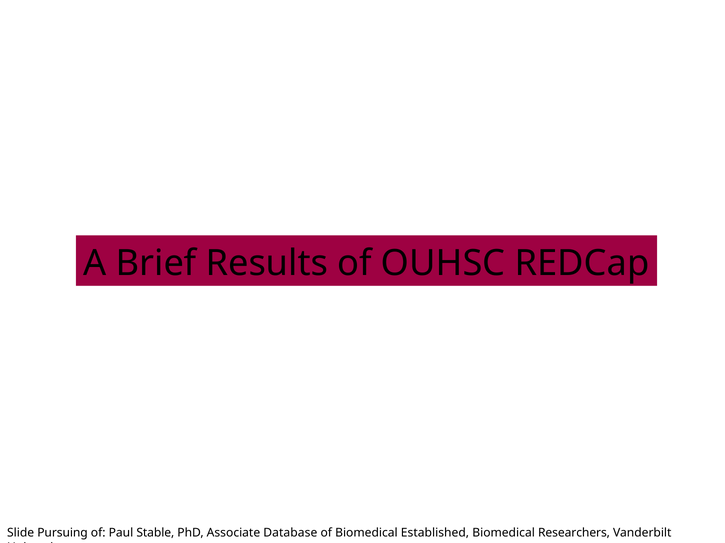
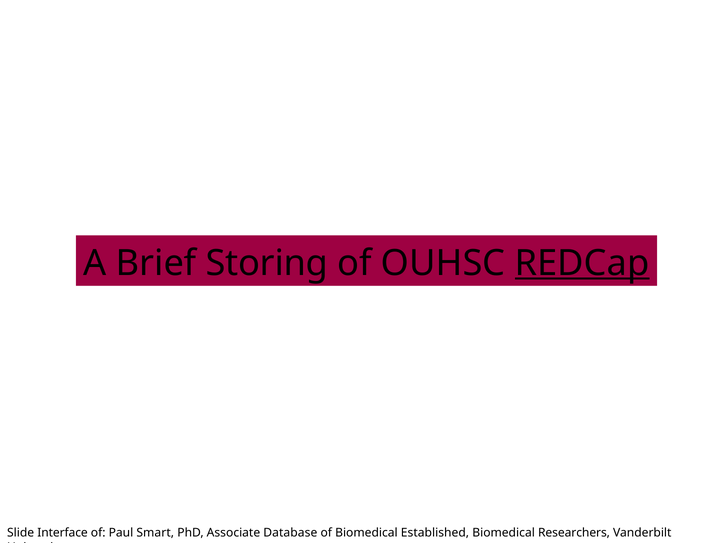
Results: Results -> Storing
REDCap underline: none -> present
Pursuing: Pursuing -> Interface
Stable: Stable -> Smart
